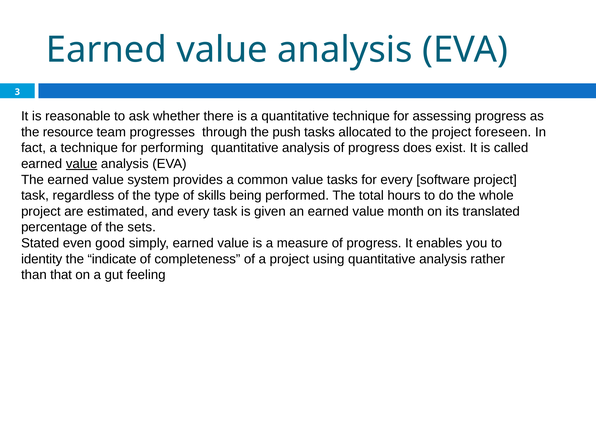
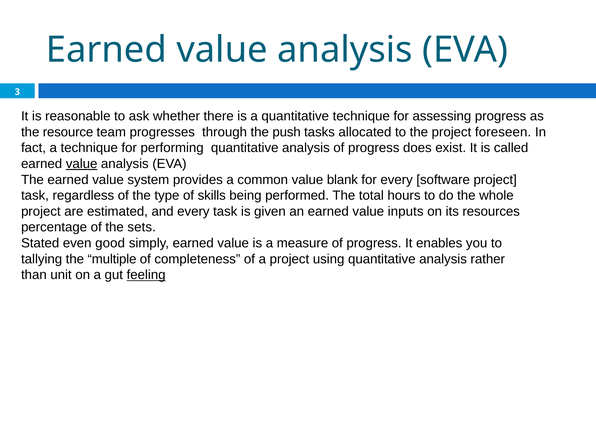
value tasks: tasks -> blank
month: month -> inputs
translated: translated -> resources
identity: identity -> tallying
indicate: indicate -> multiple
that: that -> unit
feeling underline: none -> present
